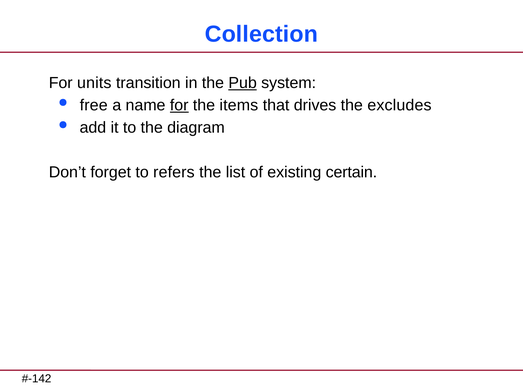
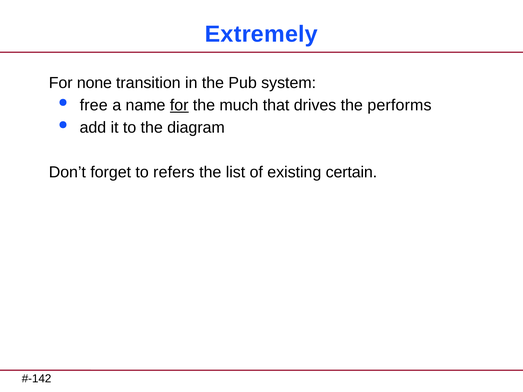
Collection: Collection -> Extremely
units: units -> none
Pub underline: present -> none
items: items -> much
excludes: excludes -> performs
